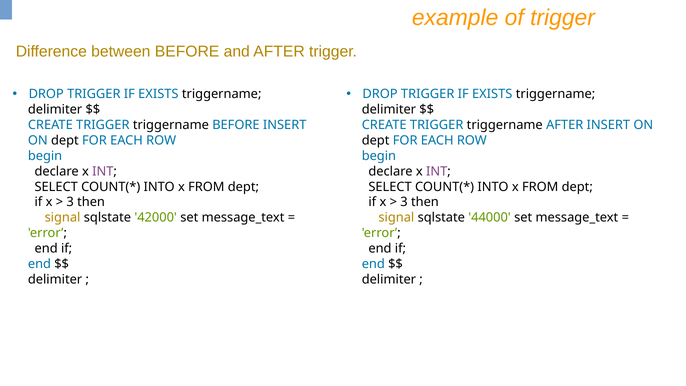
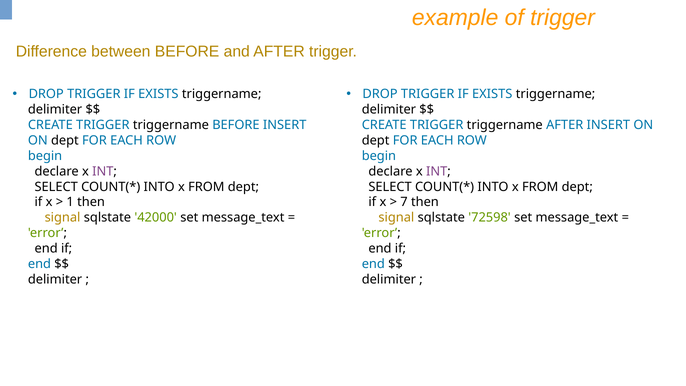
3 at (70, 202): 3 -> 1
3 at (404, 202): 3 -> 7
44000: 44000 -> 72598
